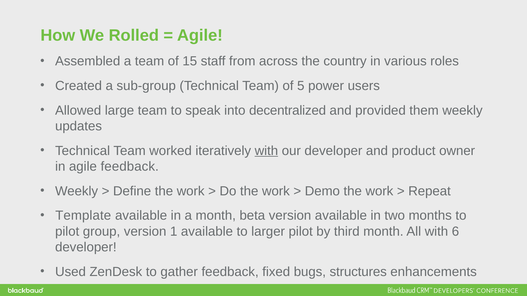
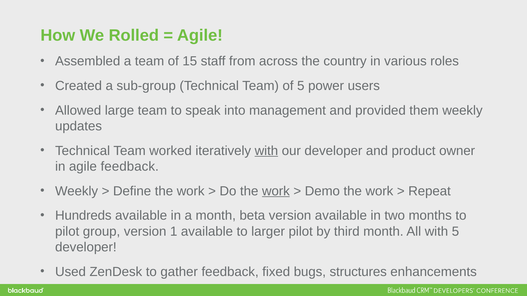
decentralized: decentralized -> management
work at (276, 191) underline: none -> present
Template: Template -> Hundreds
with 6: 6 -> 5
